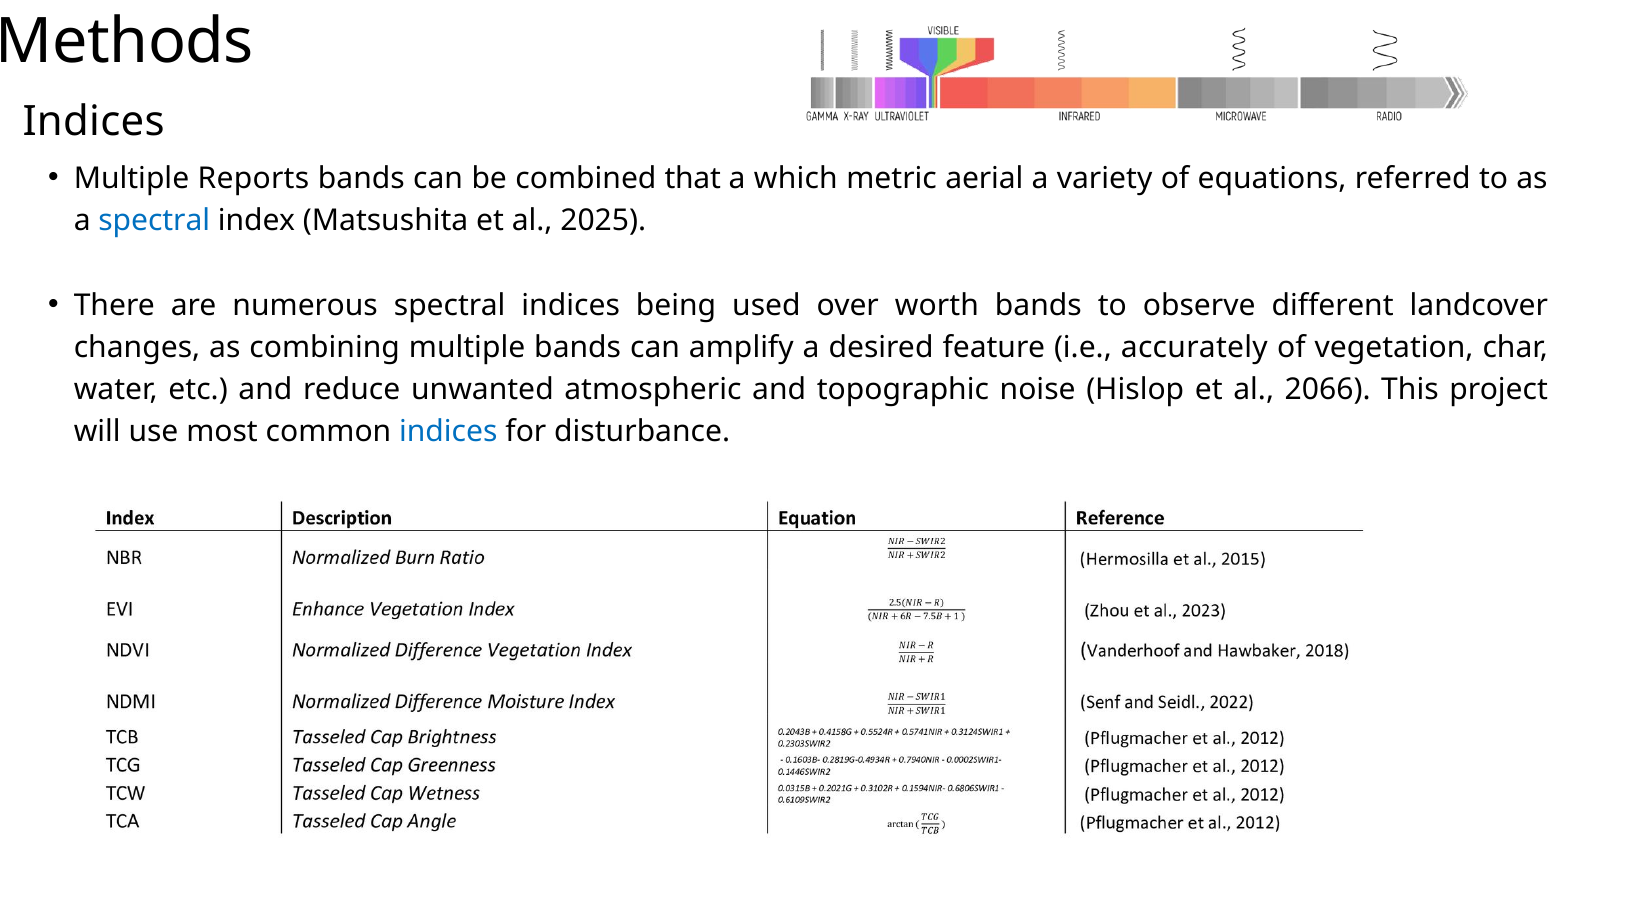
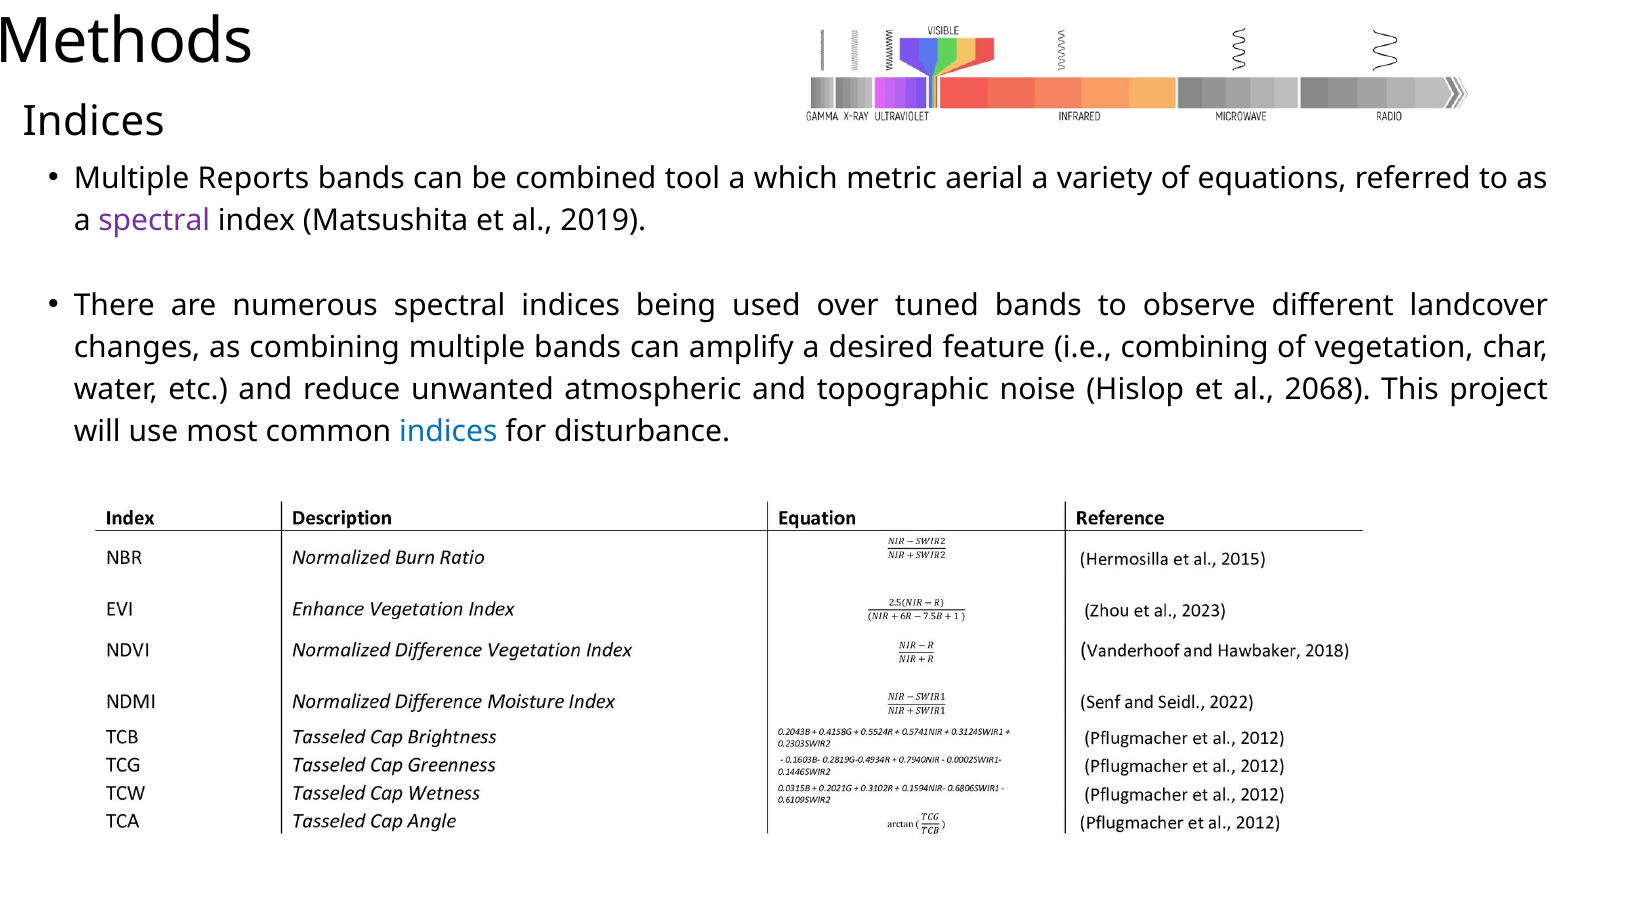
that: that -> tool
spectral at (154, 221) colour: blue -> purple
2025: 2025 -> 2019
worth: worth -> tuned
i.e accurately: accurately -> combining
2066: 2066 -> 2068
